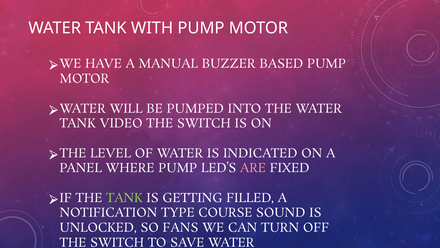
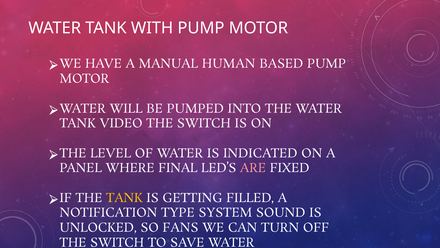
BUZZER: BUZZER -> HUMAN
WHERE PUMP: PUMP -> FINAL
TANK at (124, 198) colour: light green -> yellow
COURSE: COURSE -> SYSTEM
